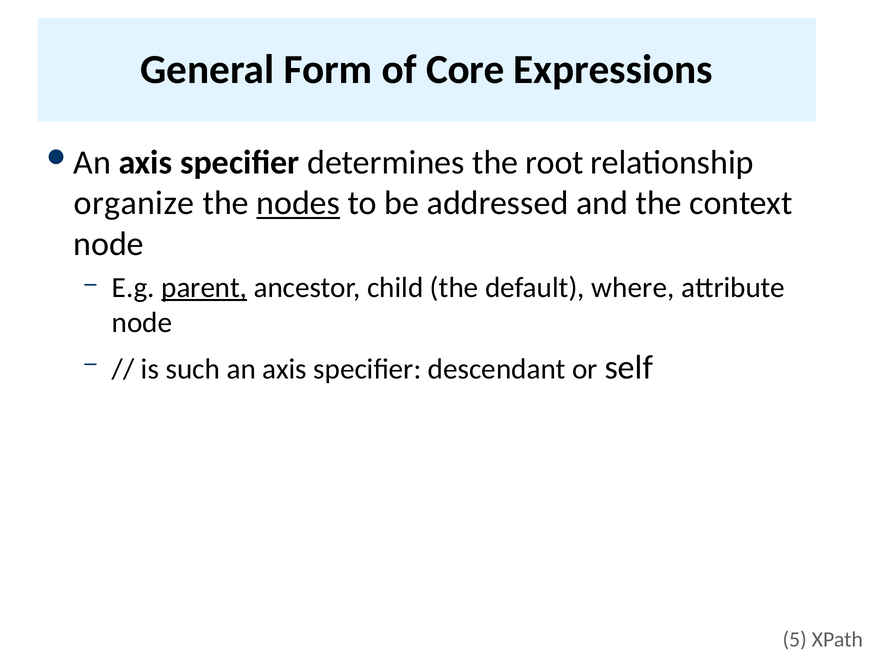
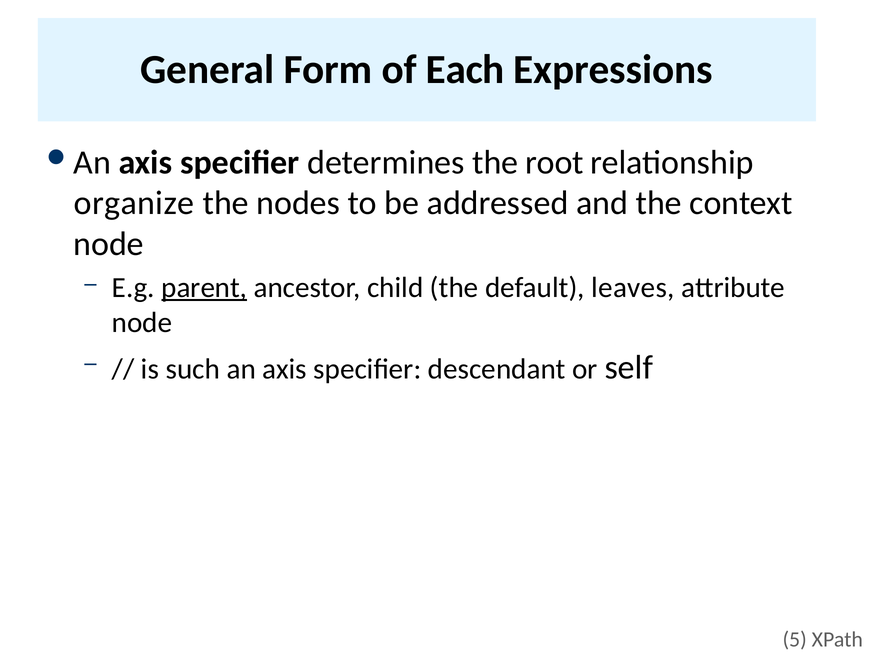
Core: Core -> Each
nodes underline: present -> none
where: where -> leaves
